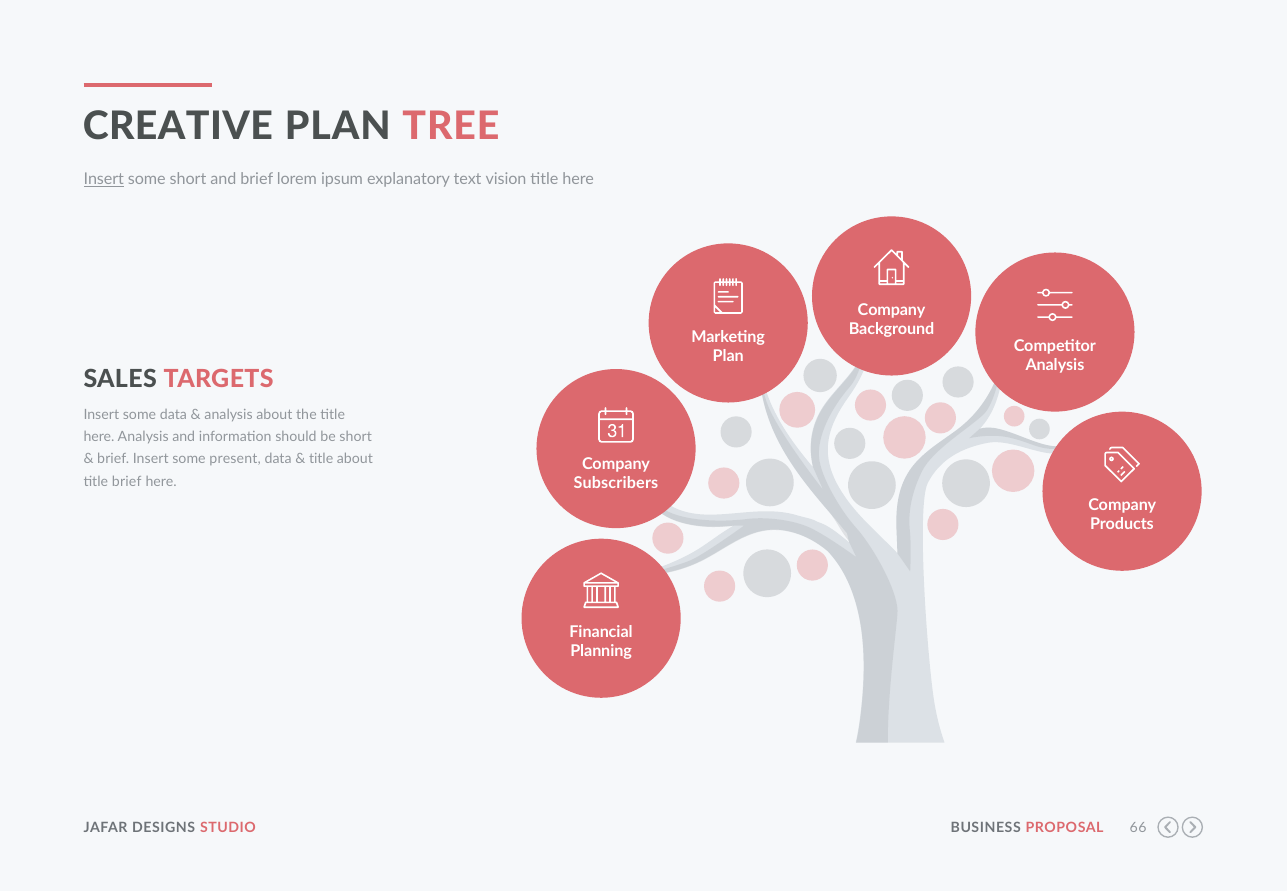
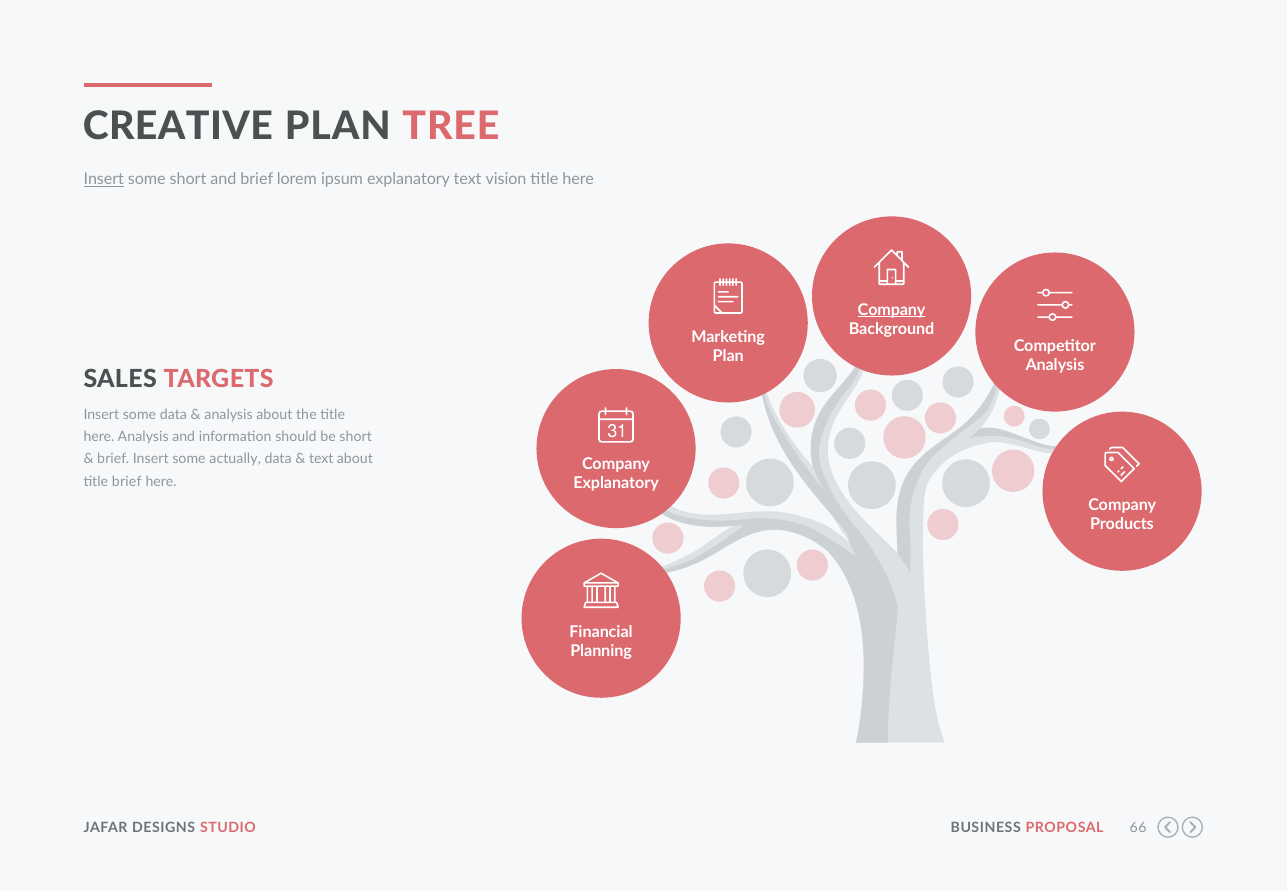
Company at (892, 310) underline: none -> present
present: present -> actually
title at (321, 459): title -> text
Subscribers at (616, 483): Subscribers -> Explanatory
